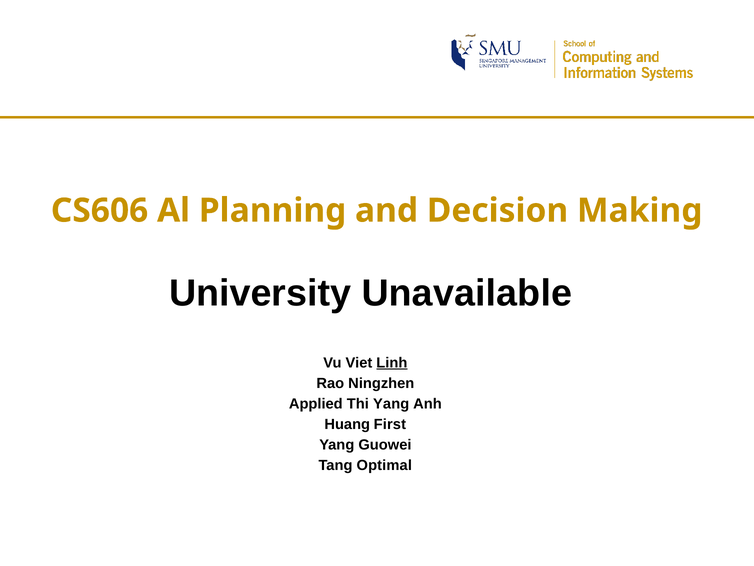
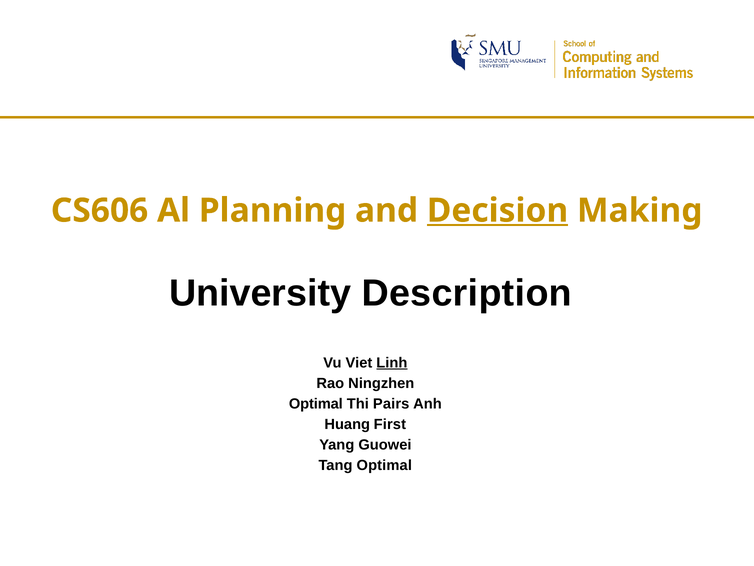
Decision underline: none -> present
Unavailable: Unavailable -> Description
Applied at (316, 404): Applied -> Optimal
Thi Yang: Yang -> Pairs
